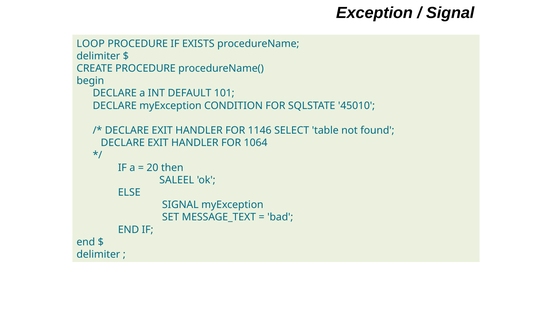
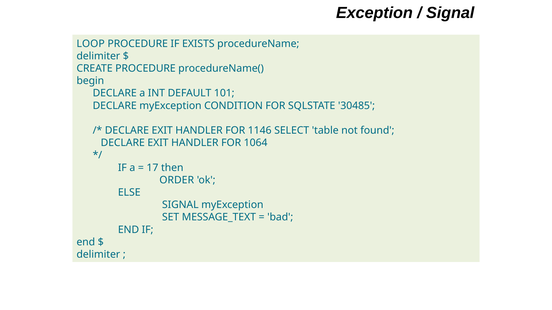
45010: 45010 -> 30485
20: 20 -> 17
SALEEL: SALEEL -> ORDER
